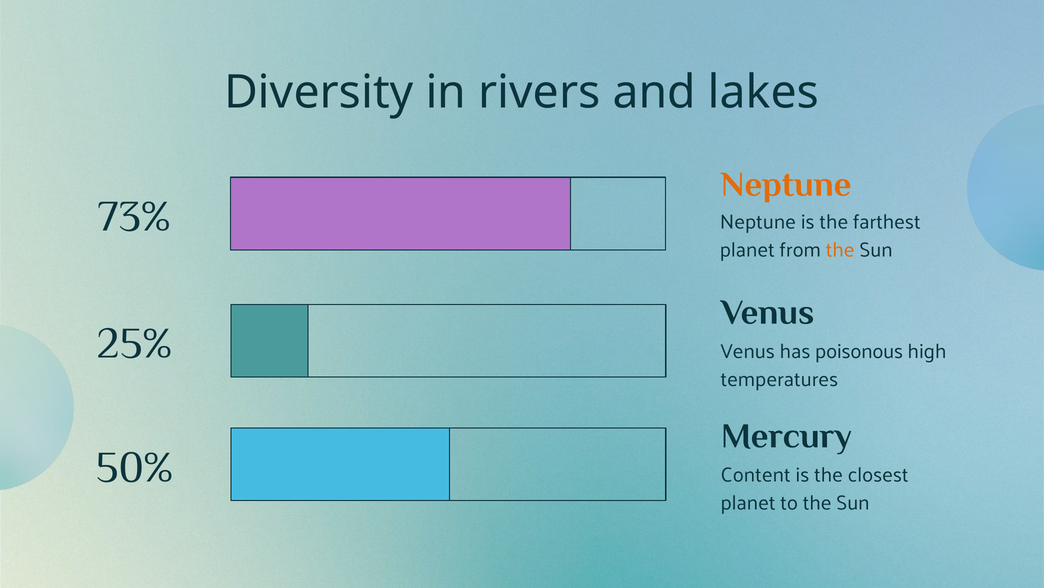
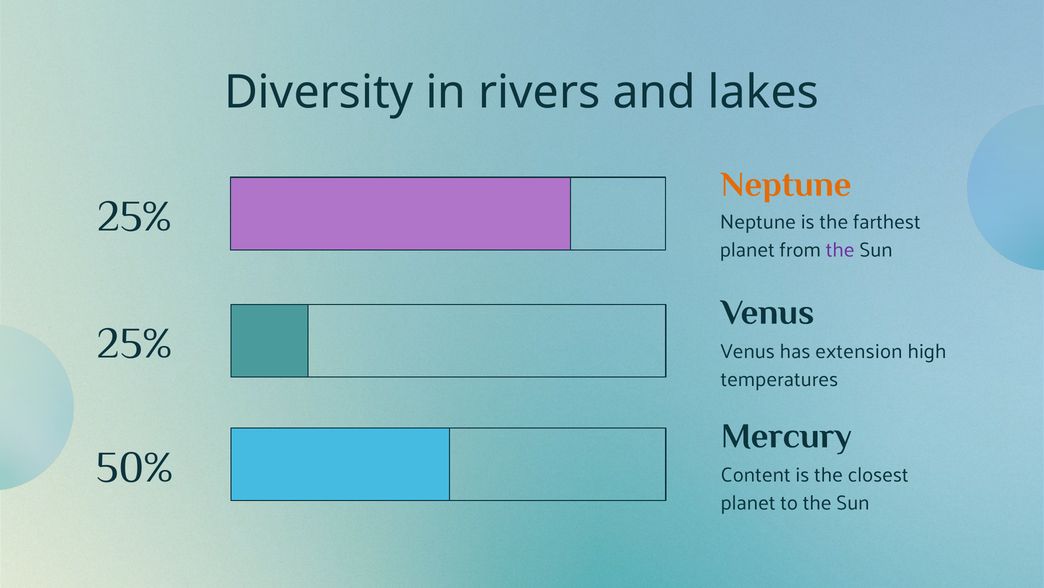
73% at (134, 216): 73% -> 25%
the at (840, 250) colour: orange -> purple
poisonous: poisonous -> extension
